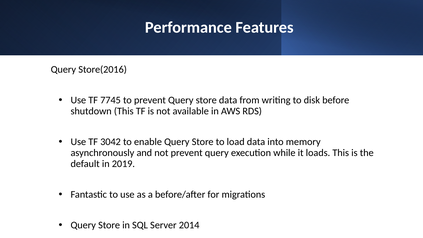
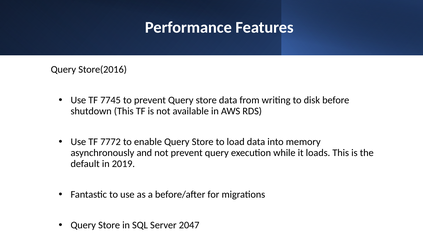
3042: 3042 -> 7772
2014: 2014 -> 2047
